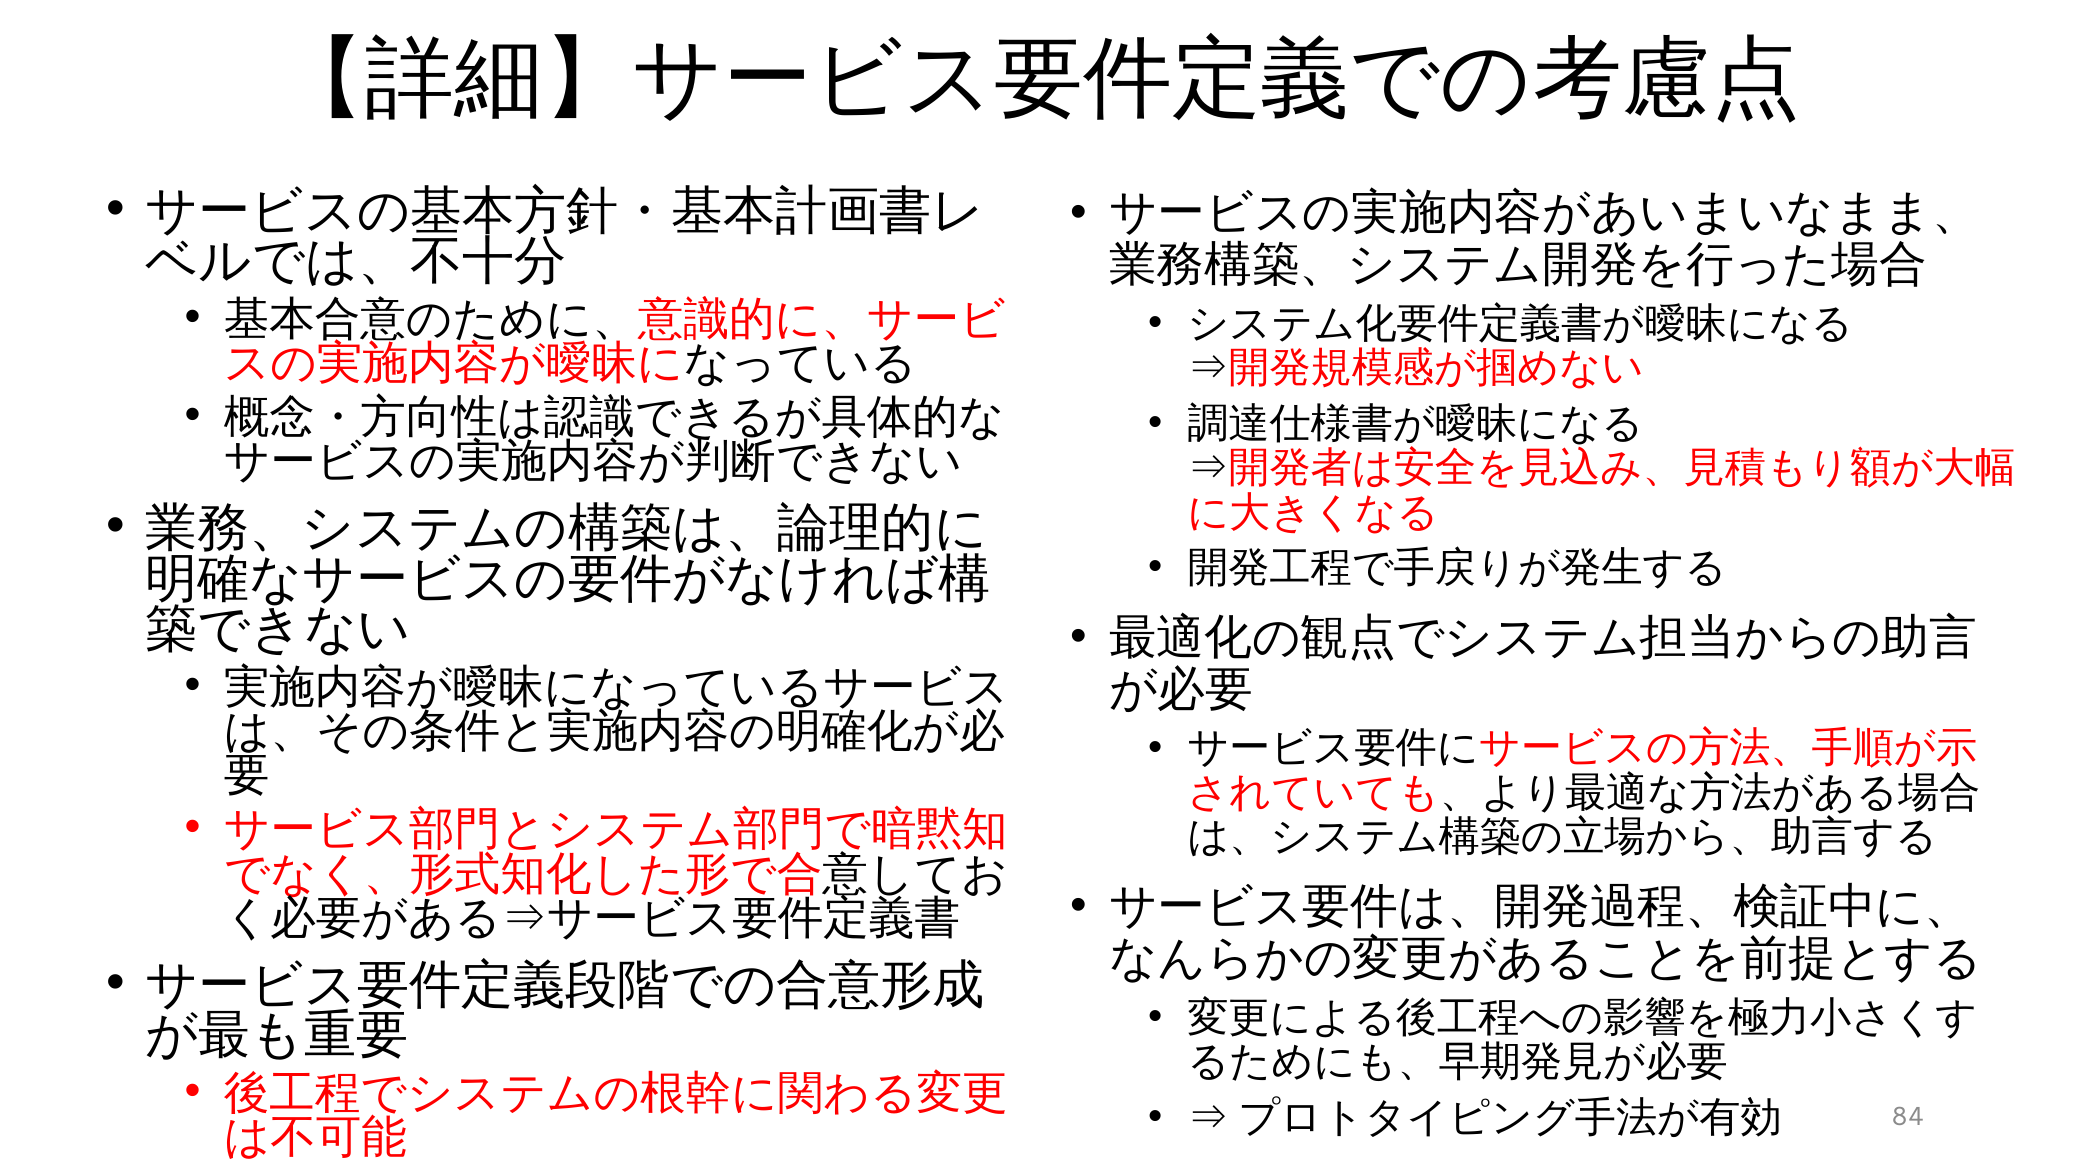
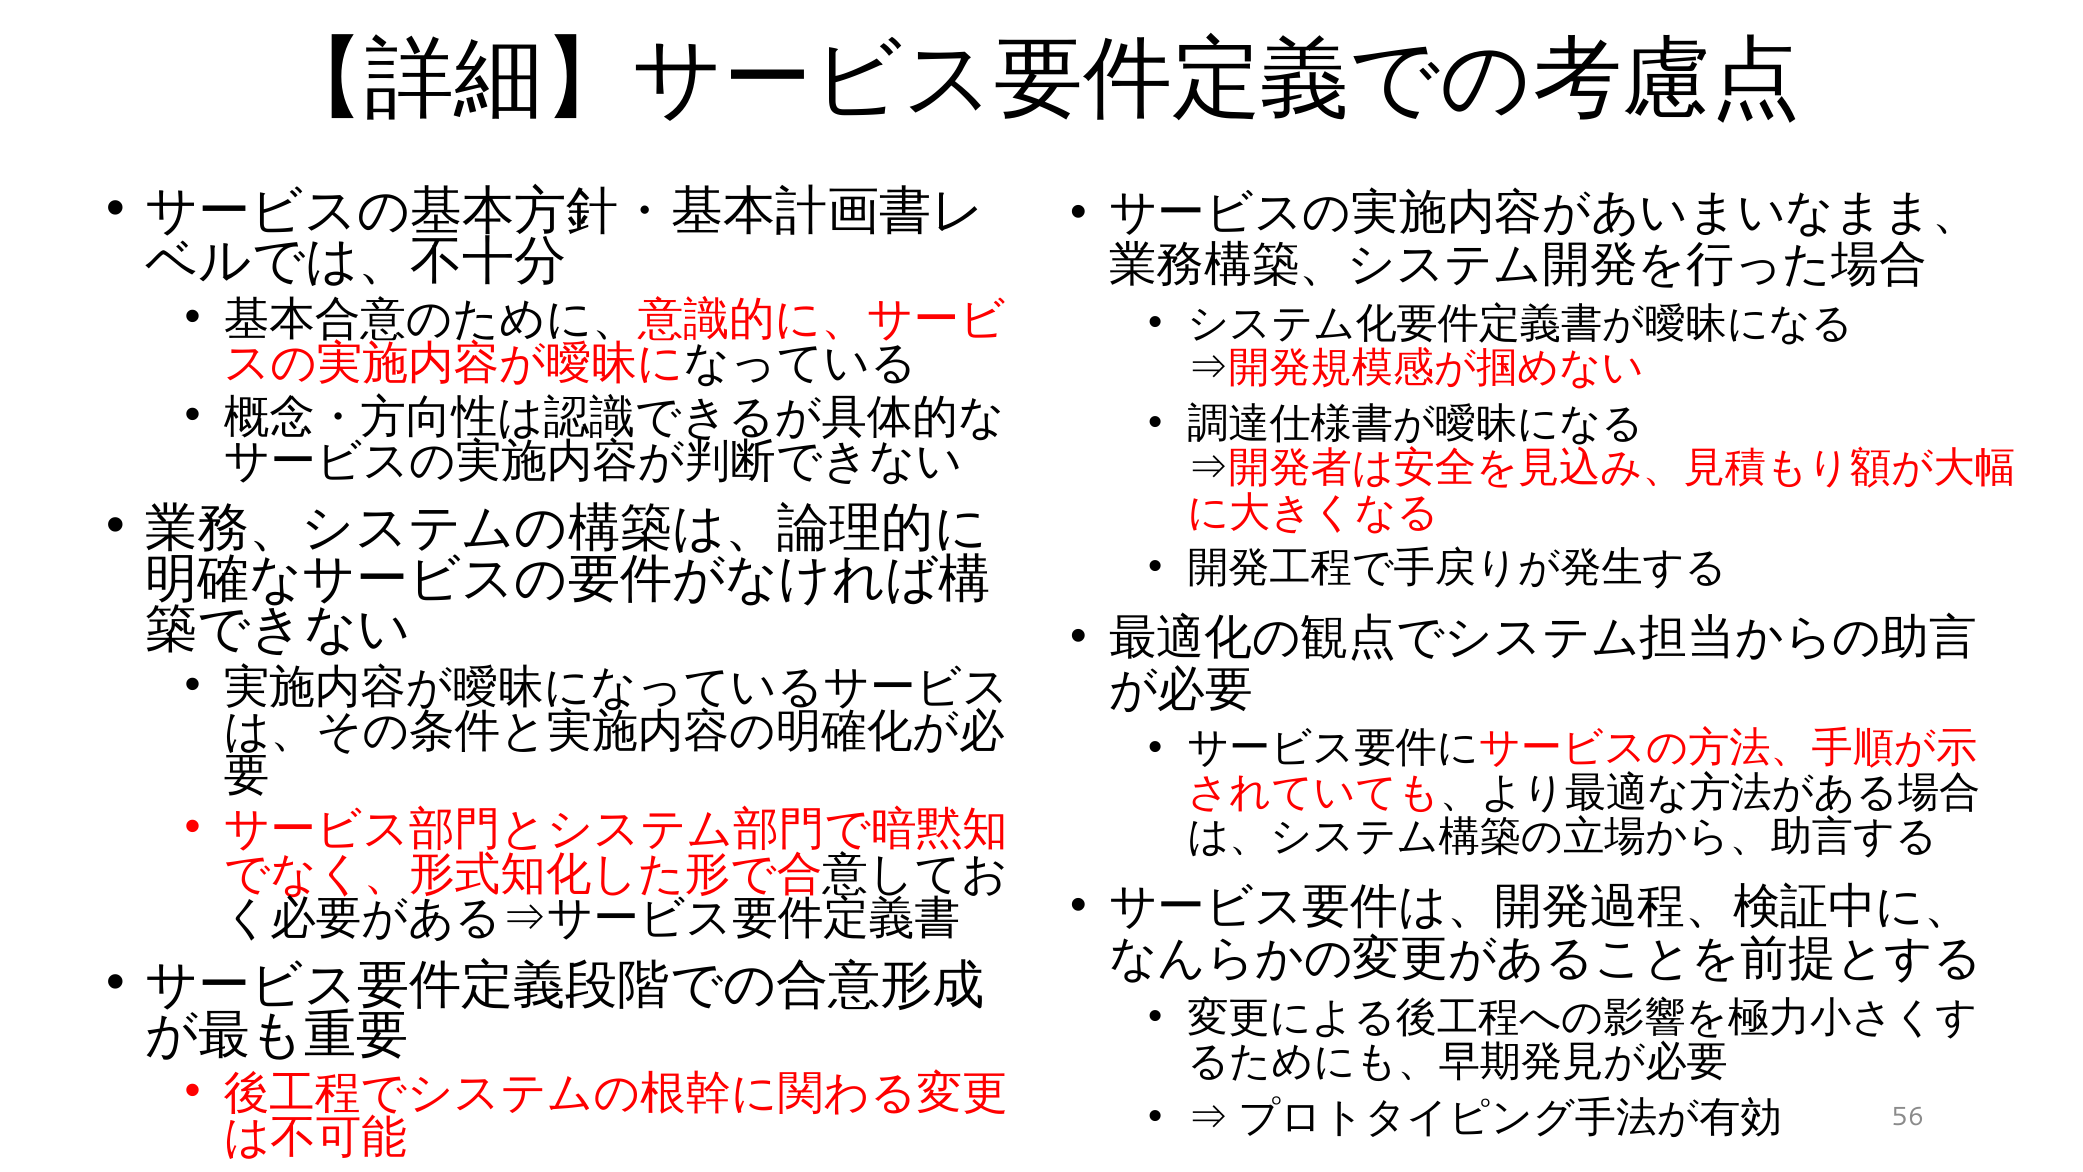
84: 84 -> 56
